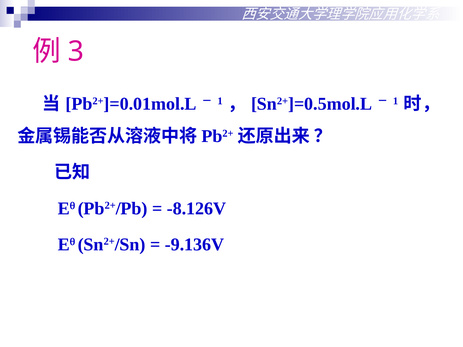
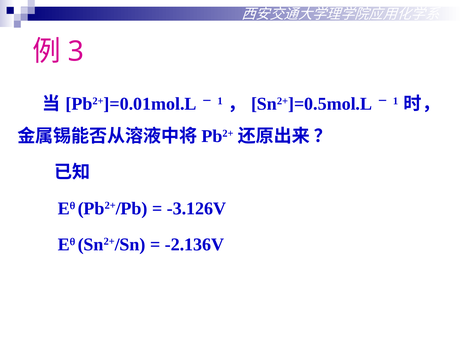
-8.126V: -8.126V -> -3.126V
-9.136V: -9.136V -> -2.136V
